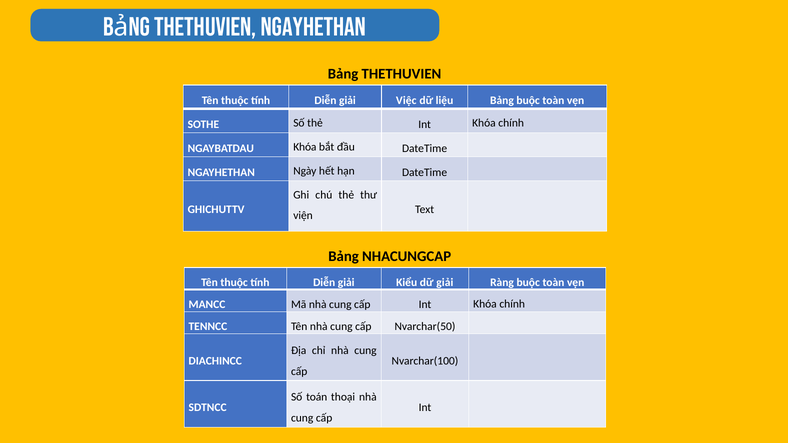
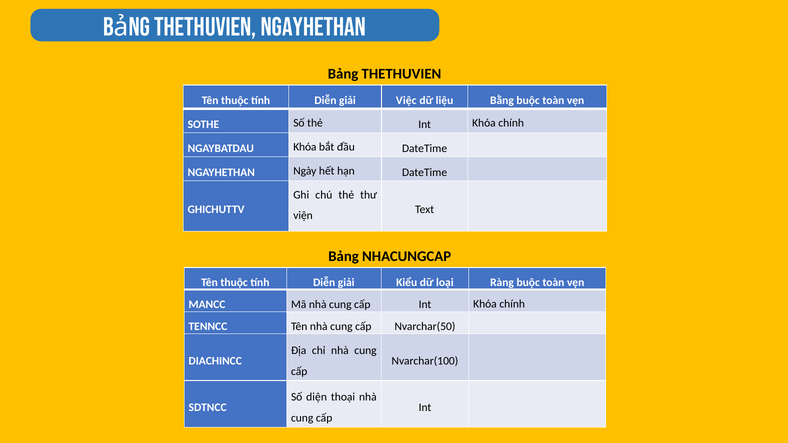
liệu Bảng: Bảng -> Bằng
dữ giải: giải -> loại
toán: toán -> diện
